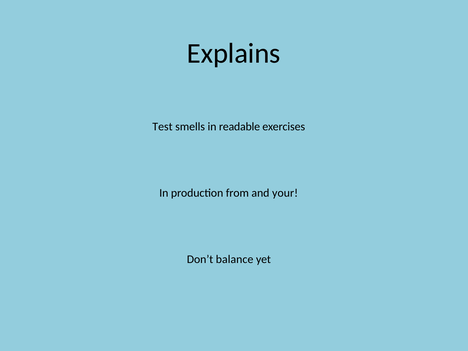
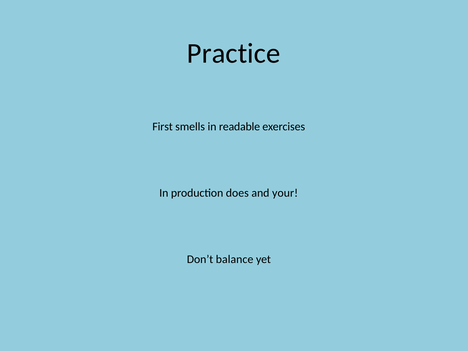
Explains: Explains -> Practice
Test: Test -> First
from: from -> does
